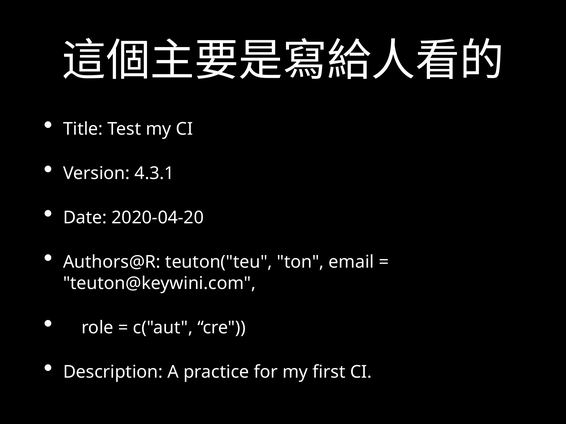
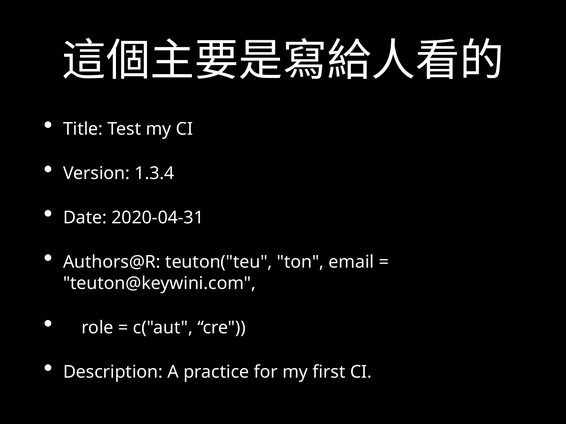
4.3.1: 4.3.1 -> 1.3.4
2020-04-20: 2020-04-20 -> 2020-04-31
